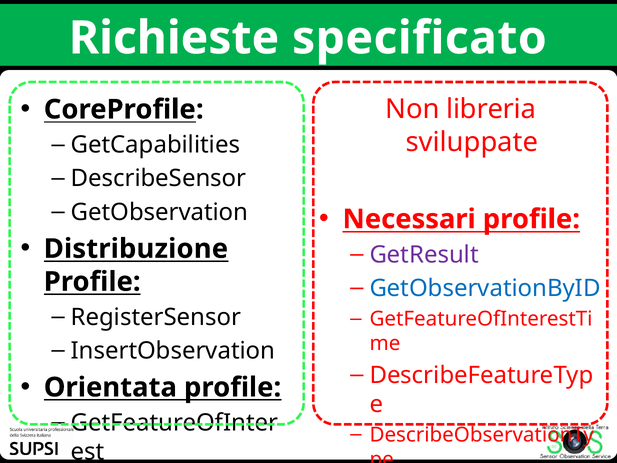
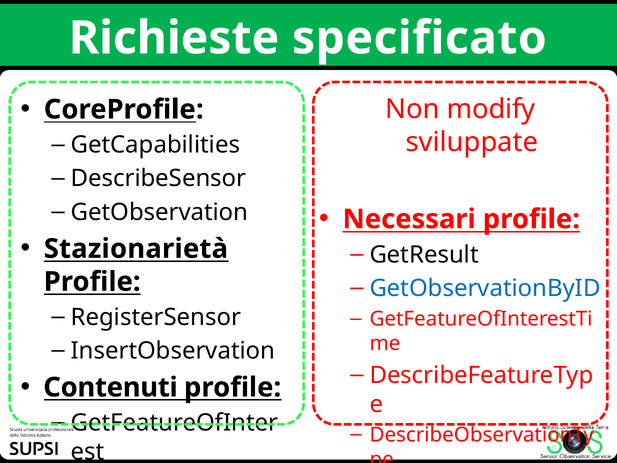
libreria: libreria -> modify
Distribuzione: Distribuzione -> Stazionarietà
GetResult colour: purple -> black
Orientata: Orientata -> Contenuti
